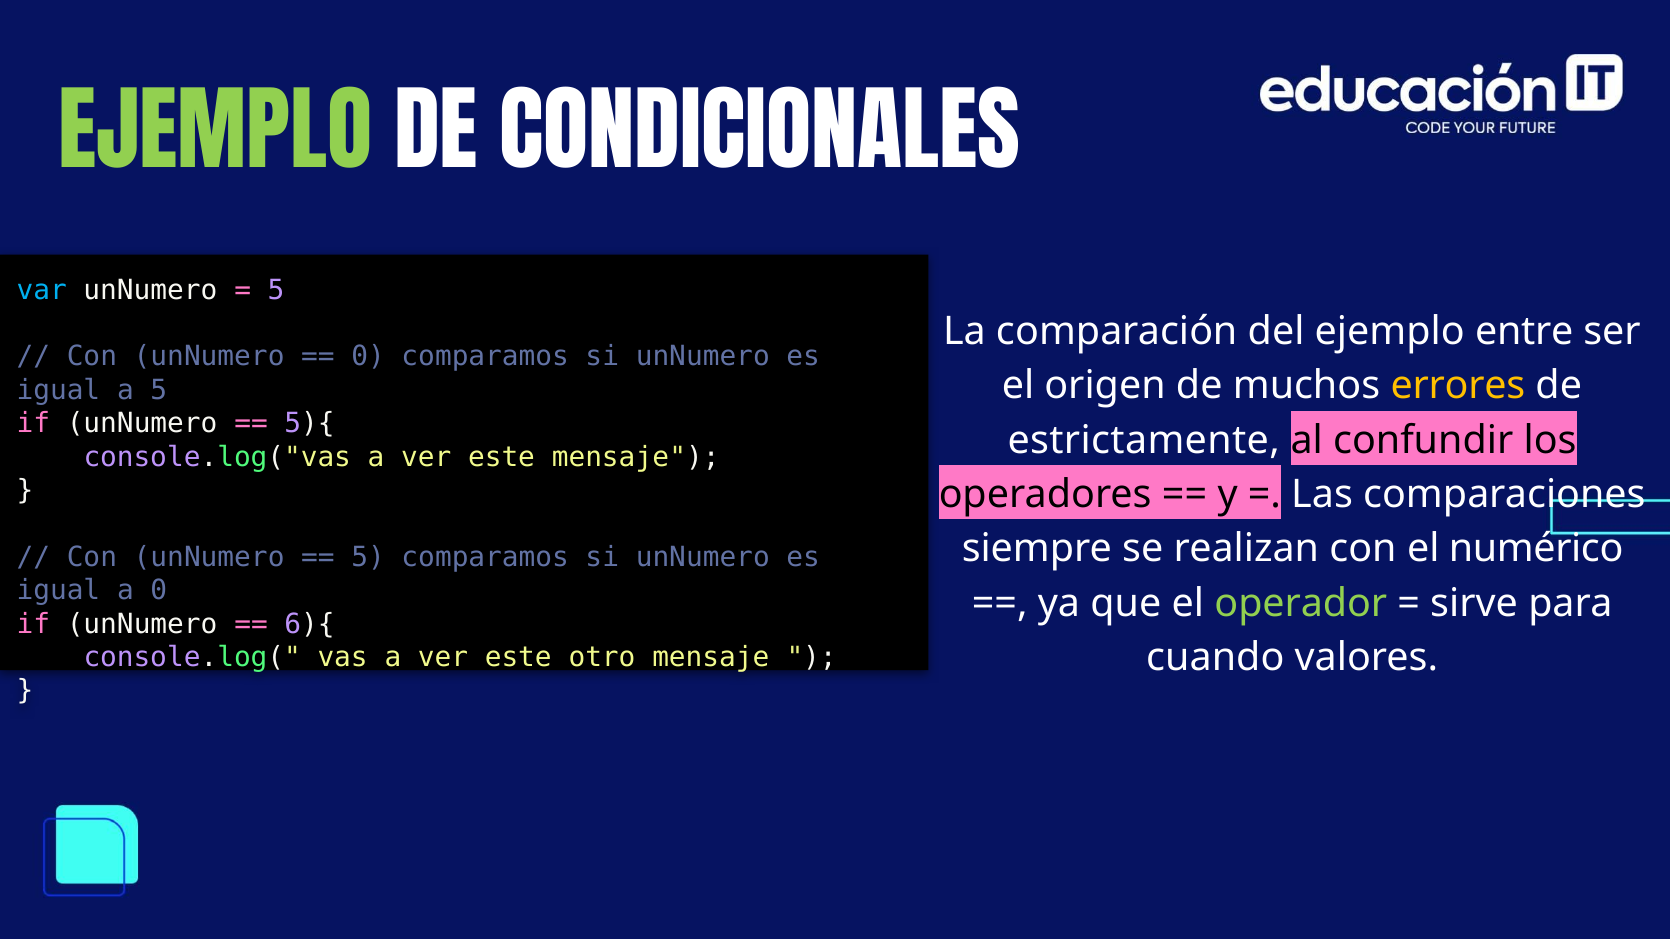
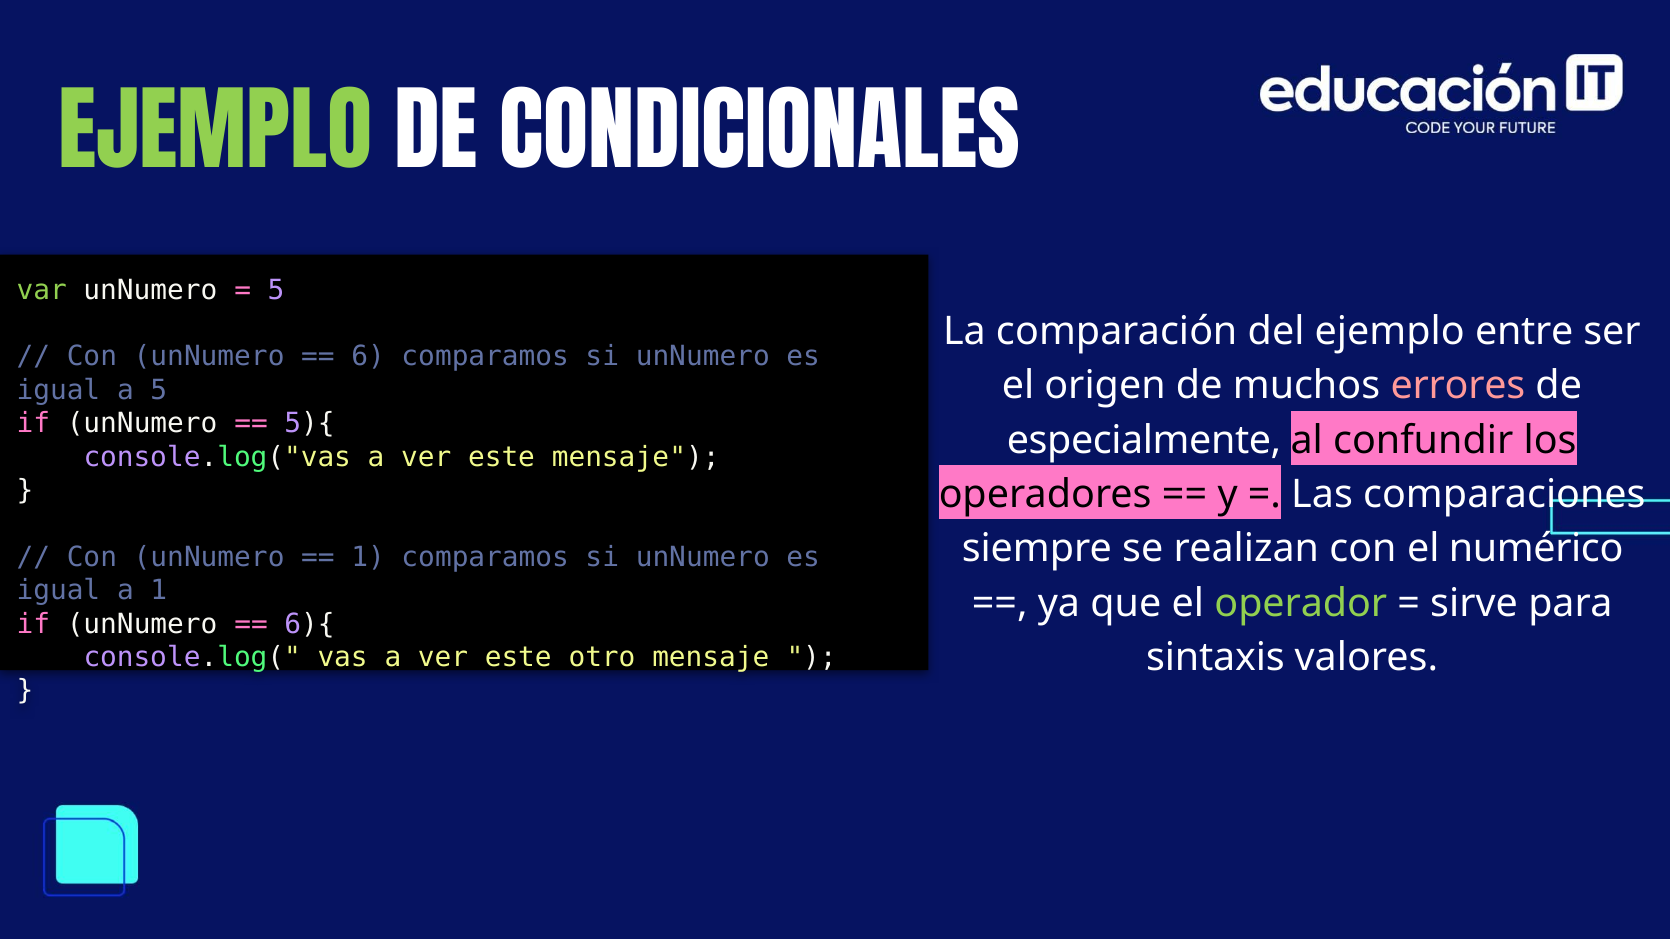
var colour: light blue -> light green
0 at (368, 357): 0 -> 6
errores colour: yellow -> pink
estrictamente: estrictamente -> especialmente
5 at (368, 557): 5 -> 1
a 0: 0 -> 1
cuando: cuando -> sintaxis
